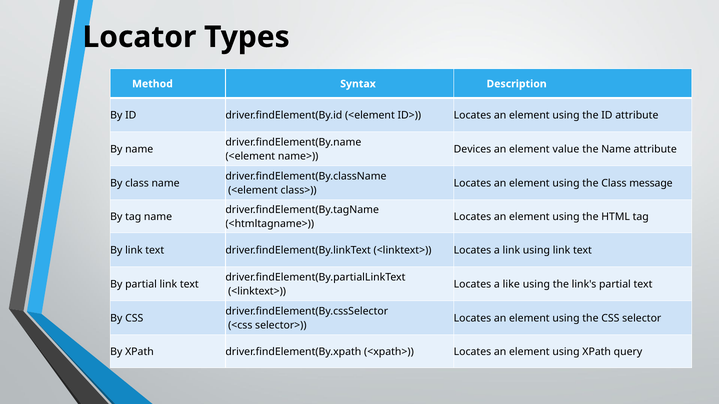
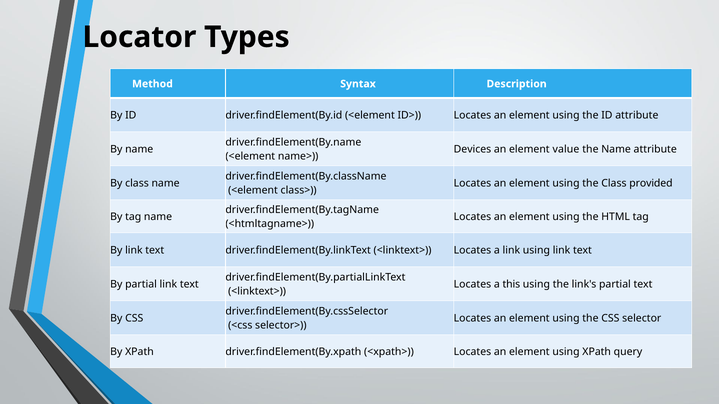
message: message -> provided
like: like -> this
